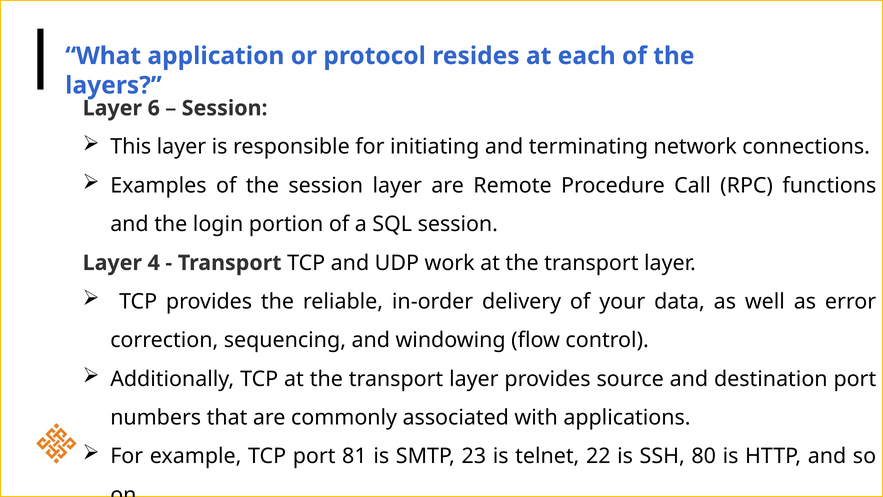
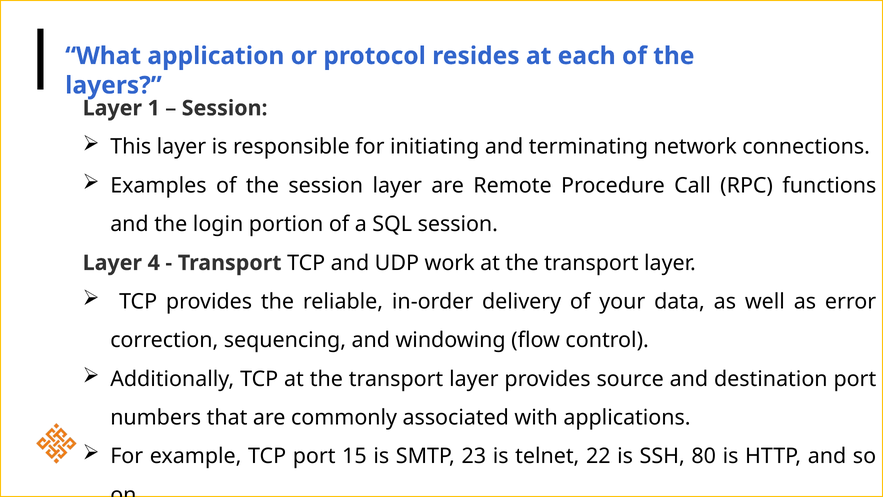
6: 6 -> 1
81: 81 -> 15
